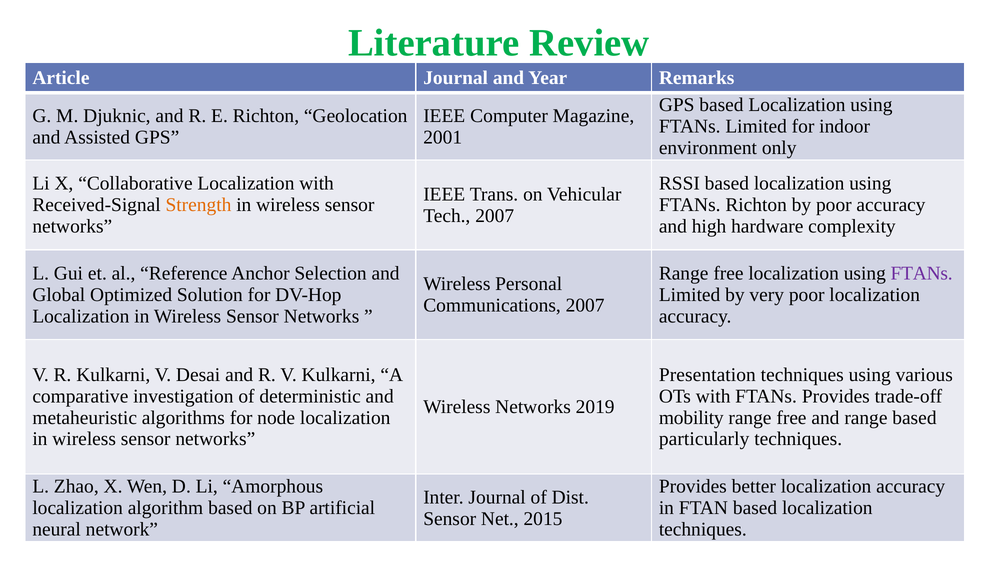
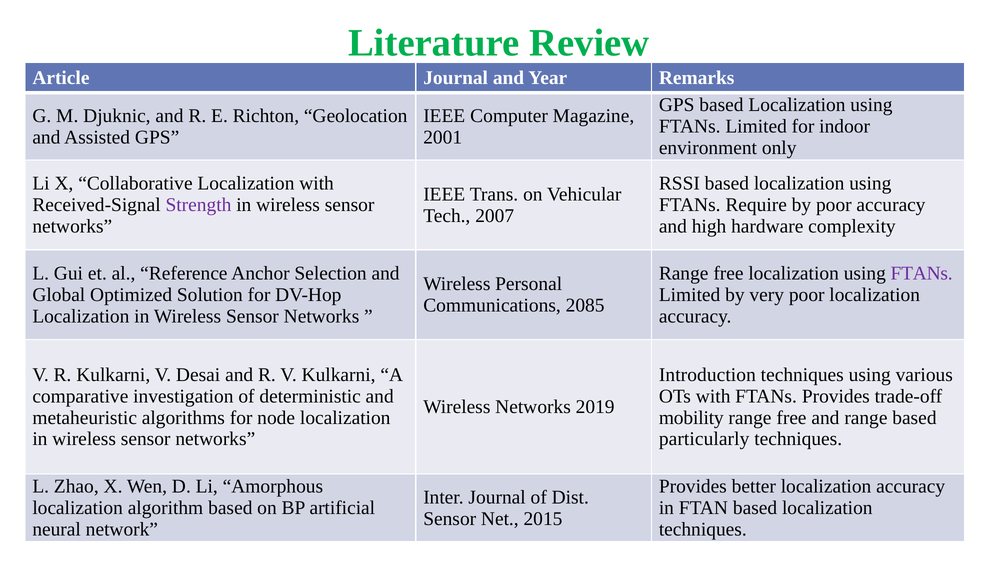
Strength colour: orange -> purple
FTANs Richton: Richton -> Require
Communications 2007: 2007 -> 2085
Presentation: Presentation -> Introduction
